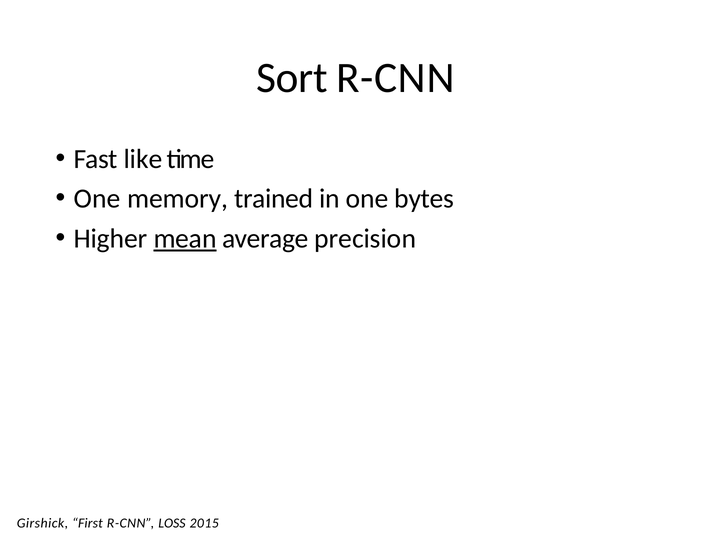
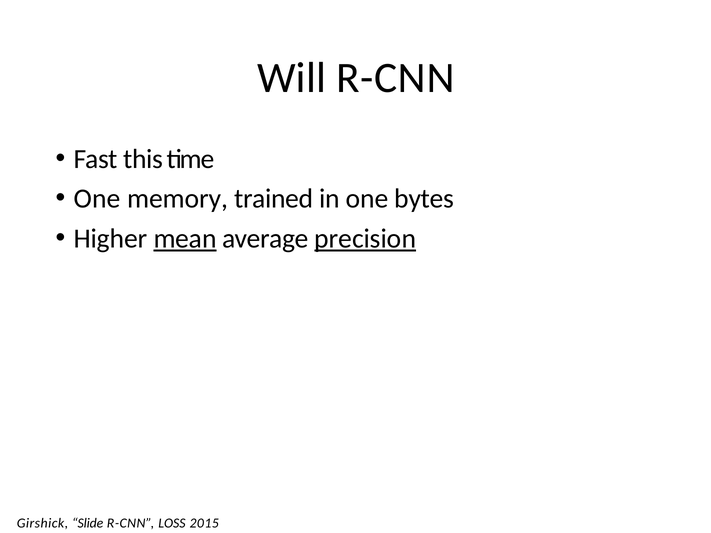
Sort: Sort -> Will
like: like -> this
precision underline: none -> present
First: First -> Slide
